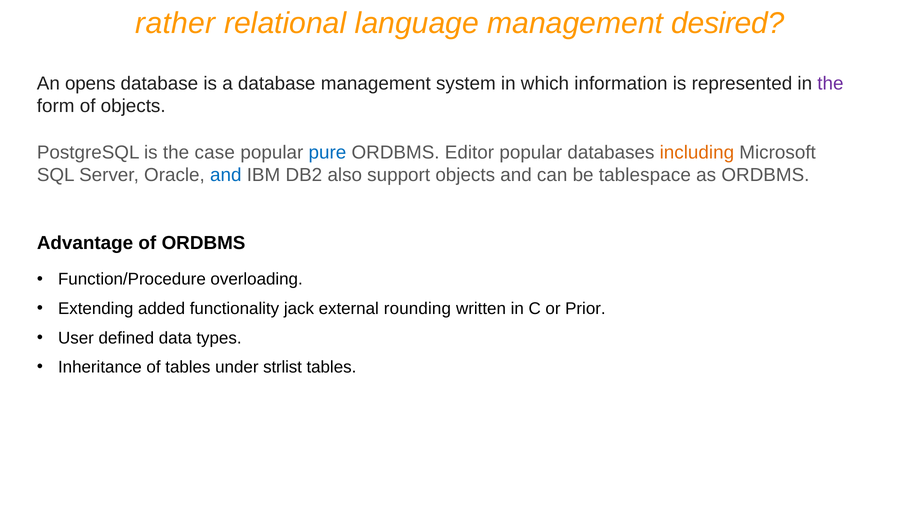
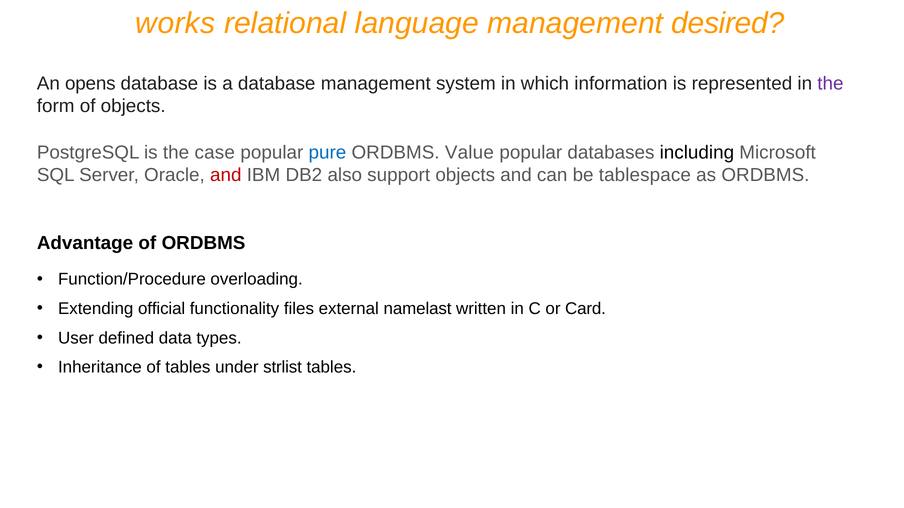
rather: rather -> works
Editor: Editor -> Value
including colour: orange -> black
and at (226, 175) colour: blue -> red
added: added -> official
jack: jack -> files
rounding: rounding -> namelast
Prior: Prior -> Card
